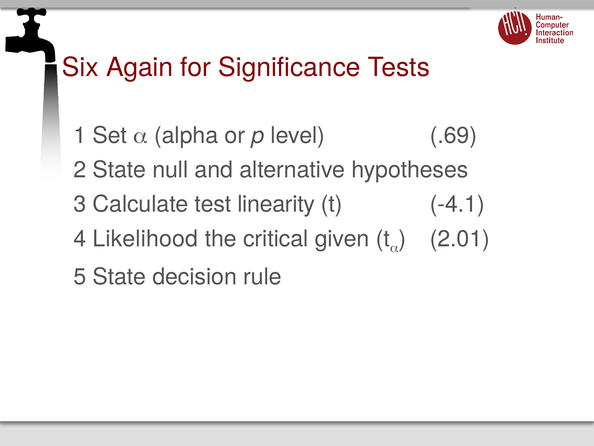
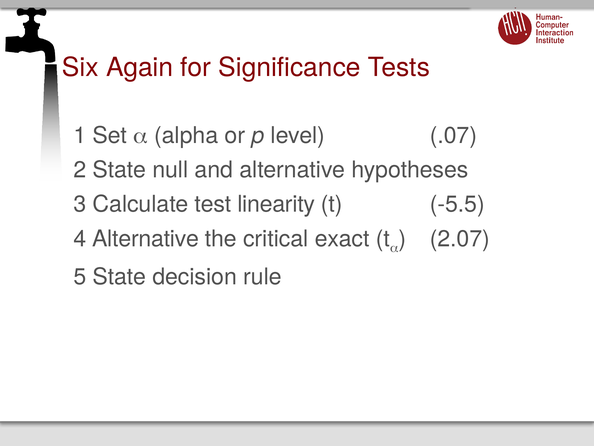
.69: .69 -> .07
-4.1: -4.1 -> -5.5
4 Likelihood: Likelihood -> Alternative
given: given -> exact
2.01: 2.01 -> 2.07
